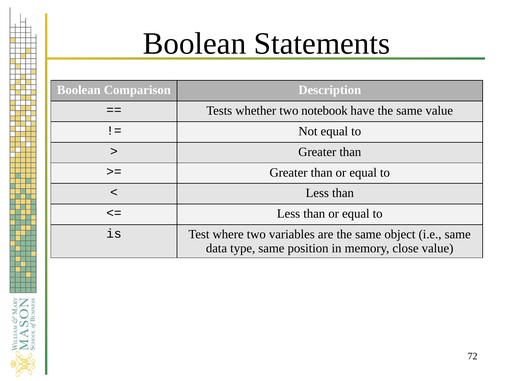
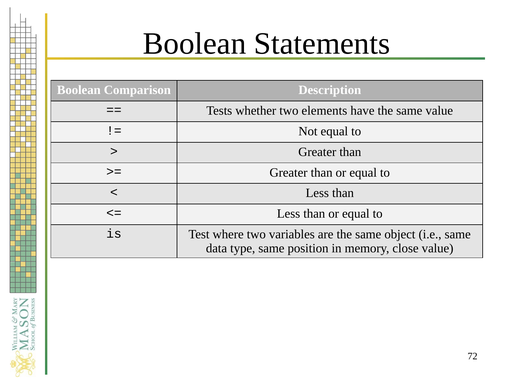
notebook: notebook -> elements
